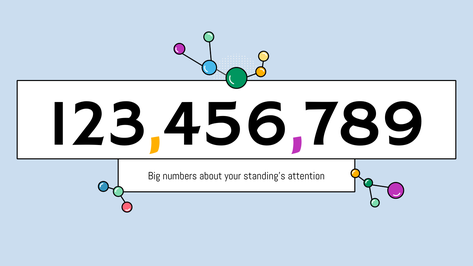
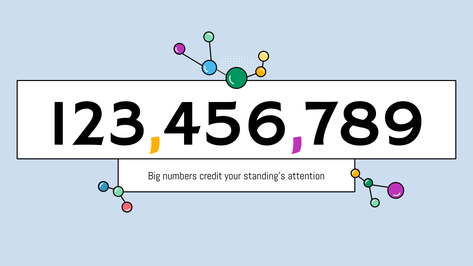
about: about -> credit
